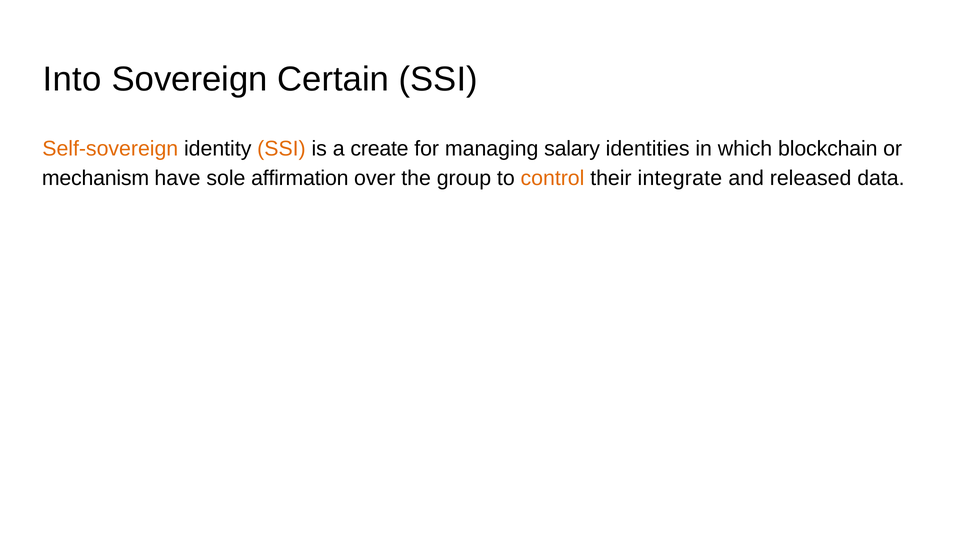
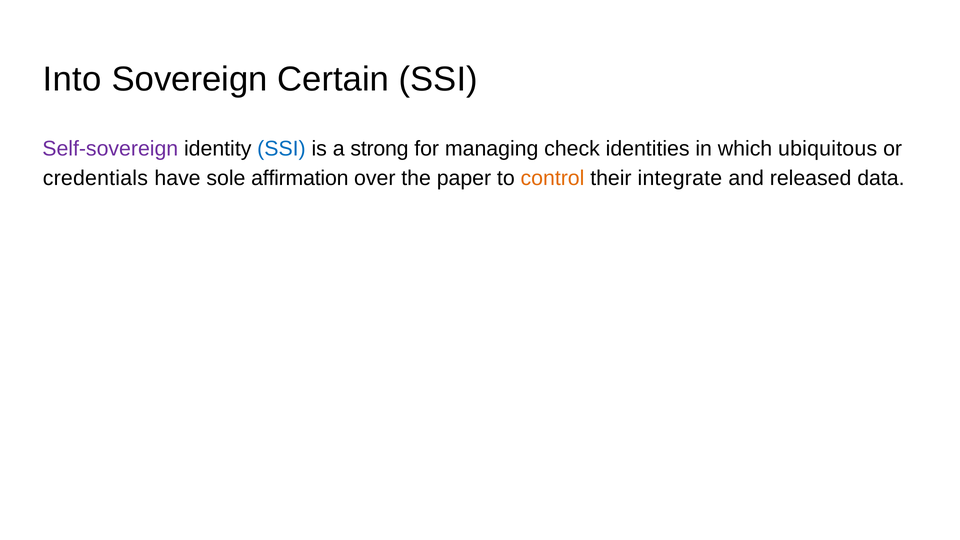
Self-sovereign colour: orange -> purple
SSI at (281, 149) colour: orange -> blue
create: create -> strong
salary: salary -> check
blockchain: blockchain -> ubiquitous
mechanism: mechanism -> credentials
group: group -> paper
